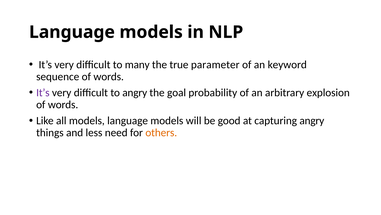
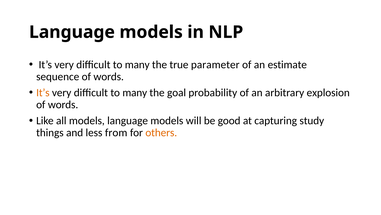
keyword: keyword -> estimate
It’s at (43, 92) colour: purple -> orange
angry at (135, 92): angry -> many
capturing angry: angry -> study
need: need -> from
